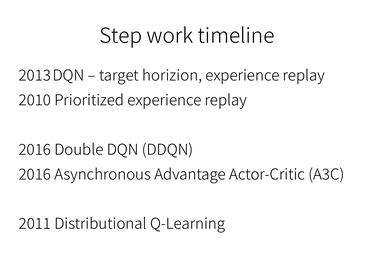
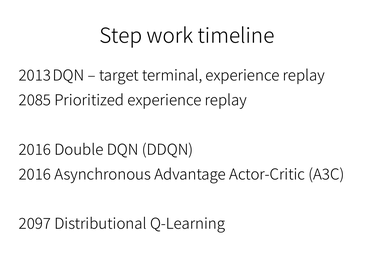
horizion: horizion -> terminal
2010: 2010 -> 2085
2011: 2011 -> 2097
